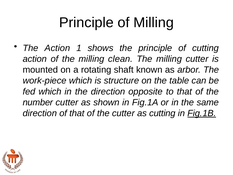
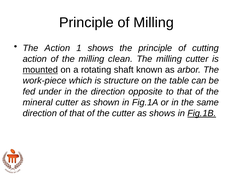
mounted underline: none -> present
fed which: which -> under
number: number -> mineral
as cutting: cutting -> shows
